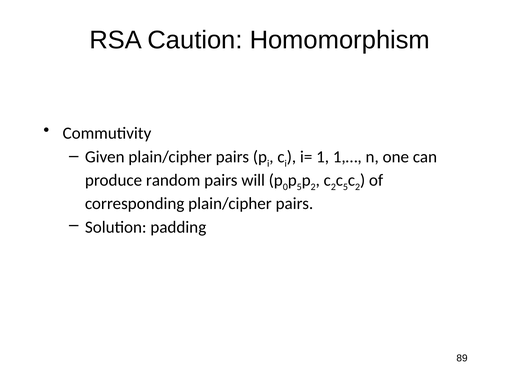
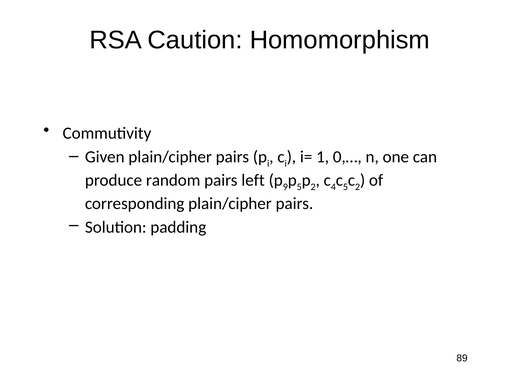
1,…: 1,… -> 0,…
will: will -> left
0: 0 -> 9
2 at (333, 187): 2 -> 4
